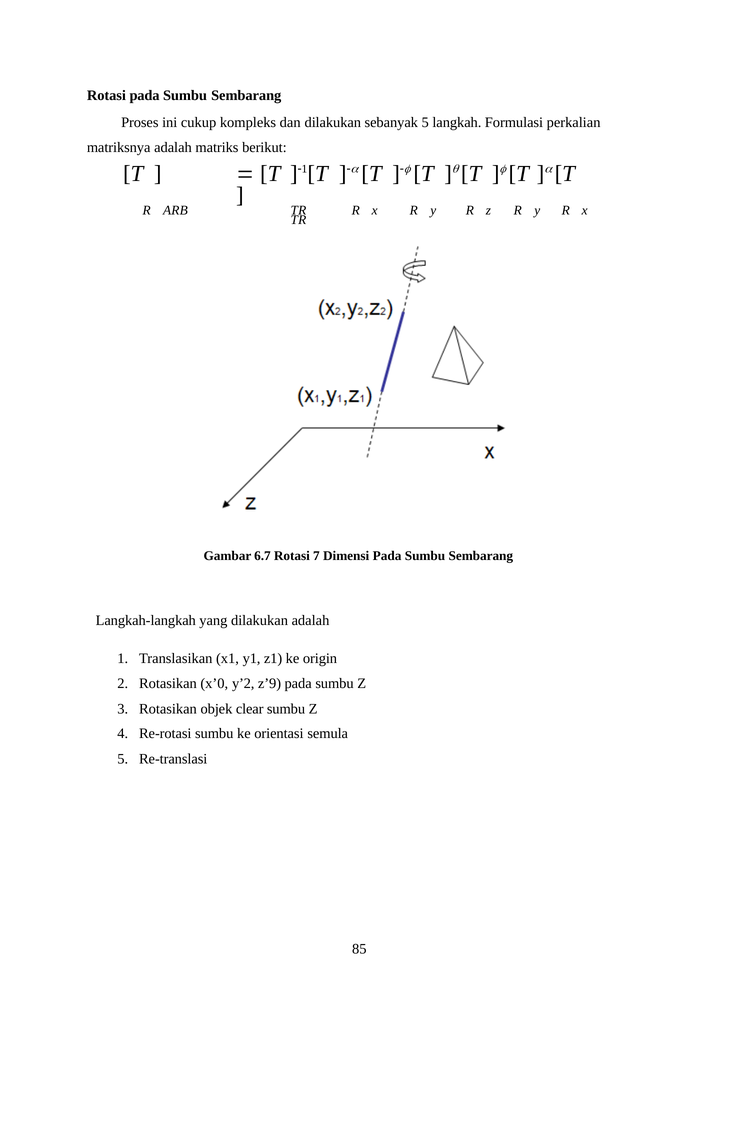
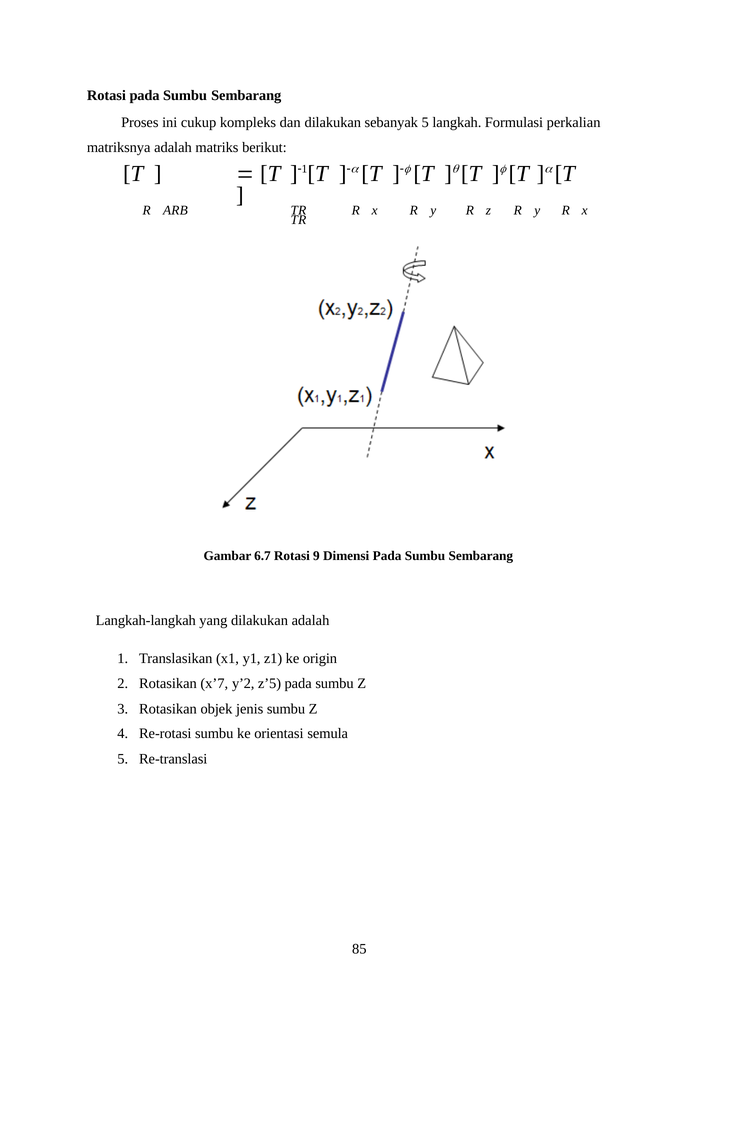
7: 7 -> 9
x’0: x’0 -> x’7
z’9: z’9 -> z’5
clear: clear -> jenis
